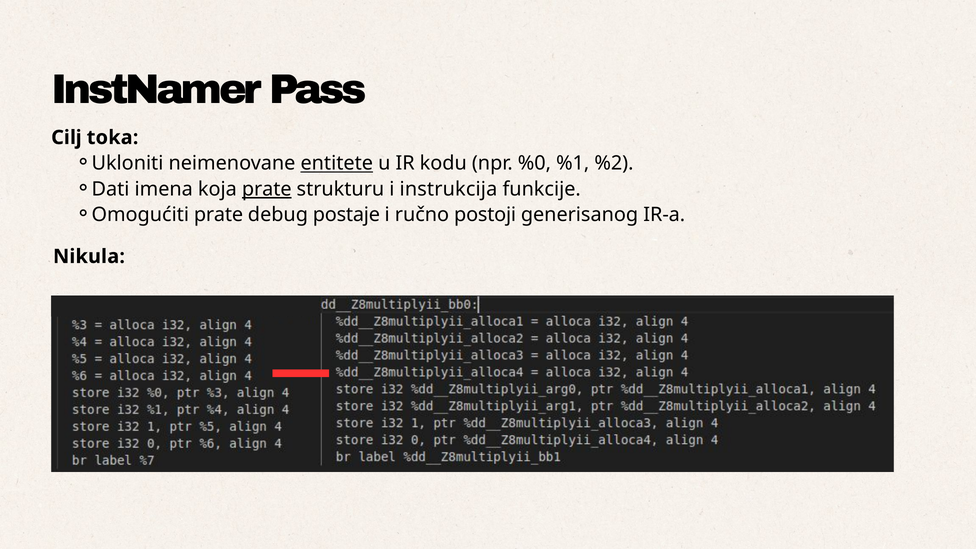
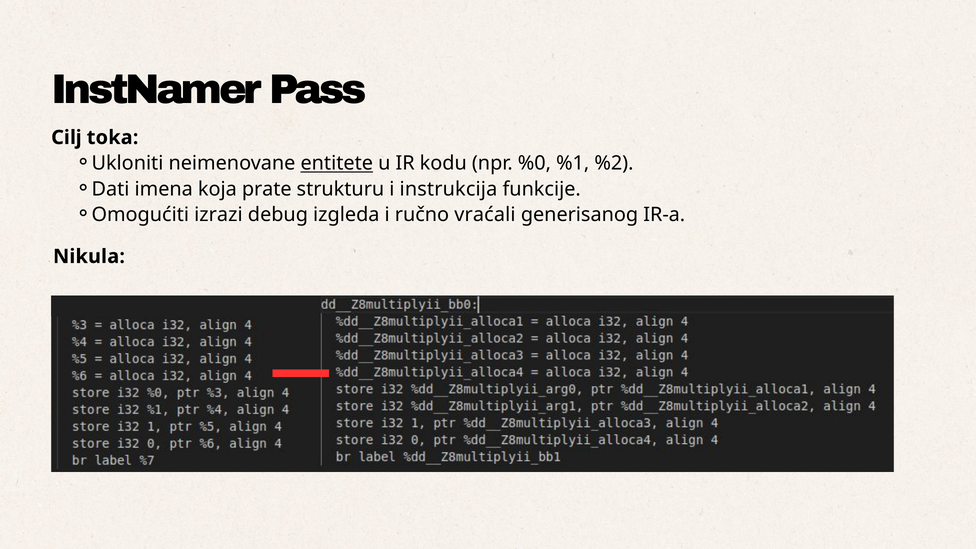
prate at (267, 189) underline: present -> none
Omogućiti prate: prate -> izrazi
postaje: postaje -> izgleda
postoji: postoji -> vraćali
